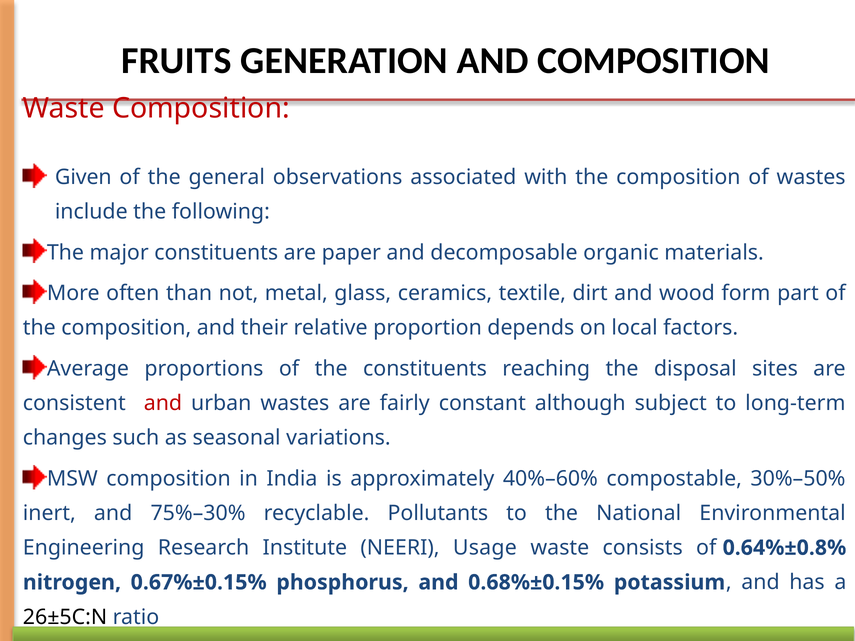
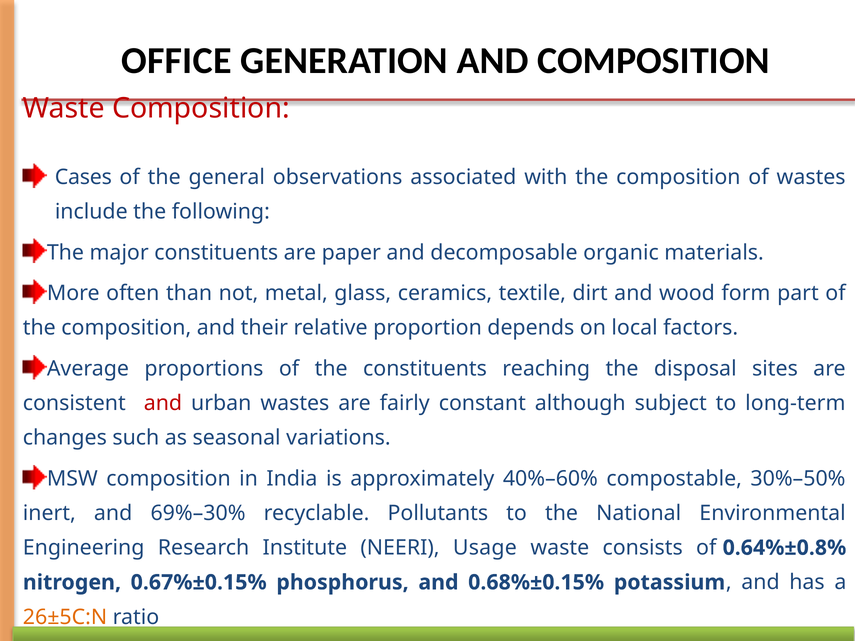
FRUITS: FRUITS -> OFFICE
Given: Given -> Cases
75%–30%: 75%–30% -> 69%–30%
26±5C:N colour: black -> orange
